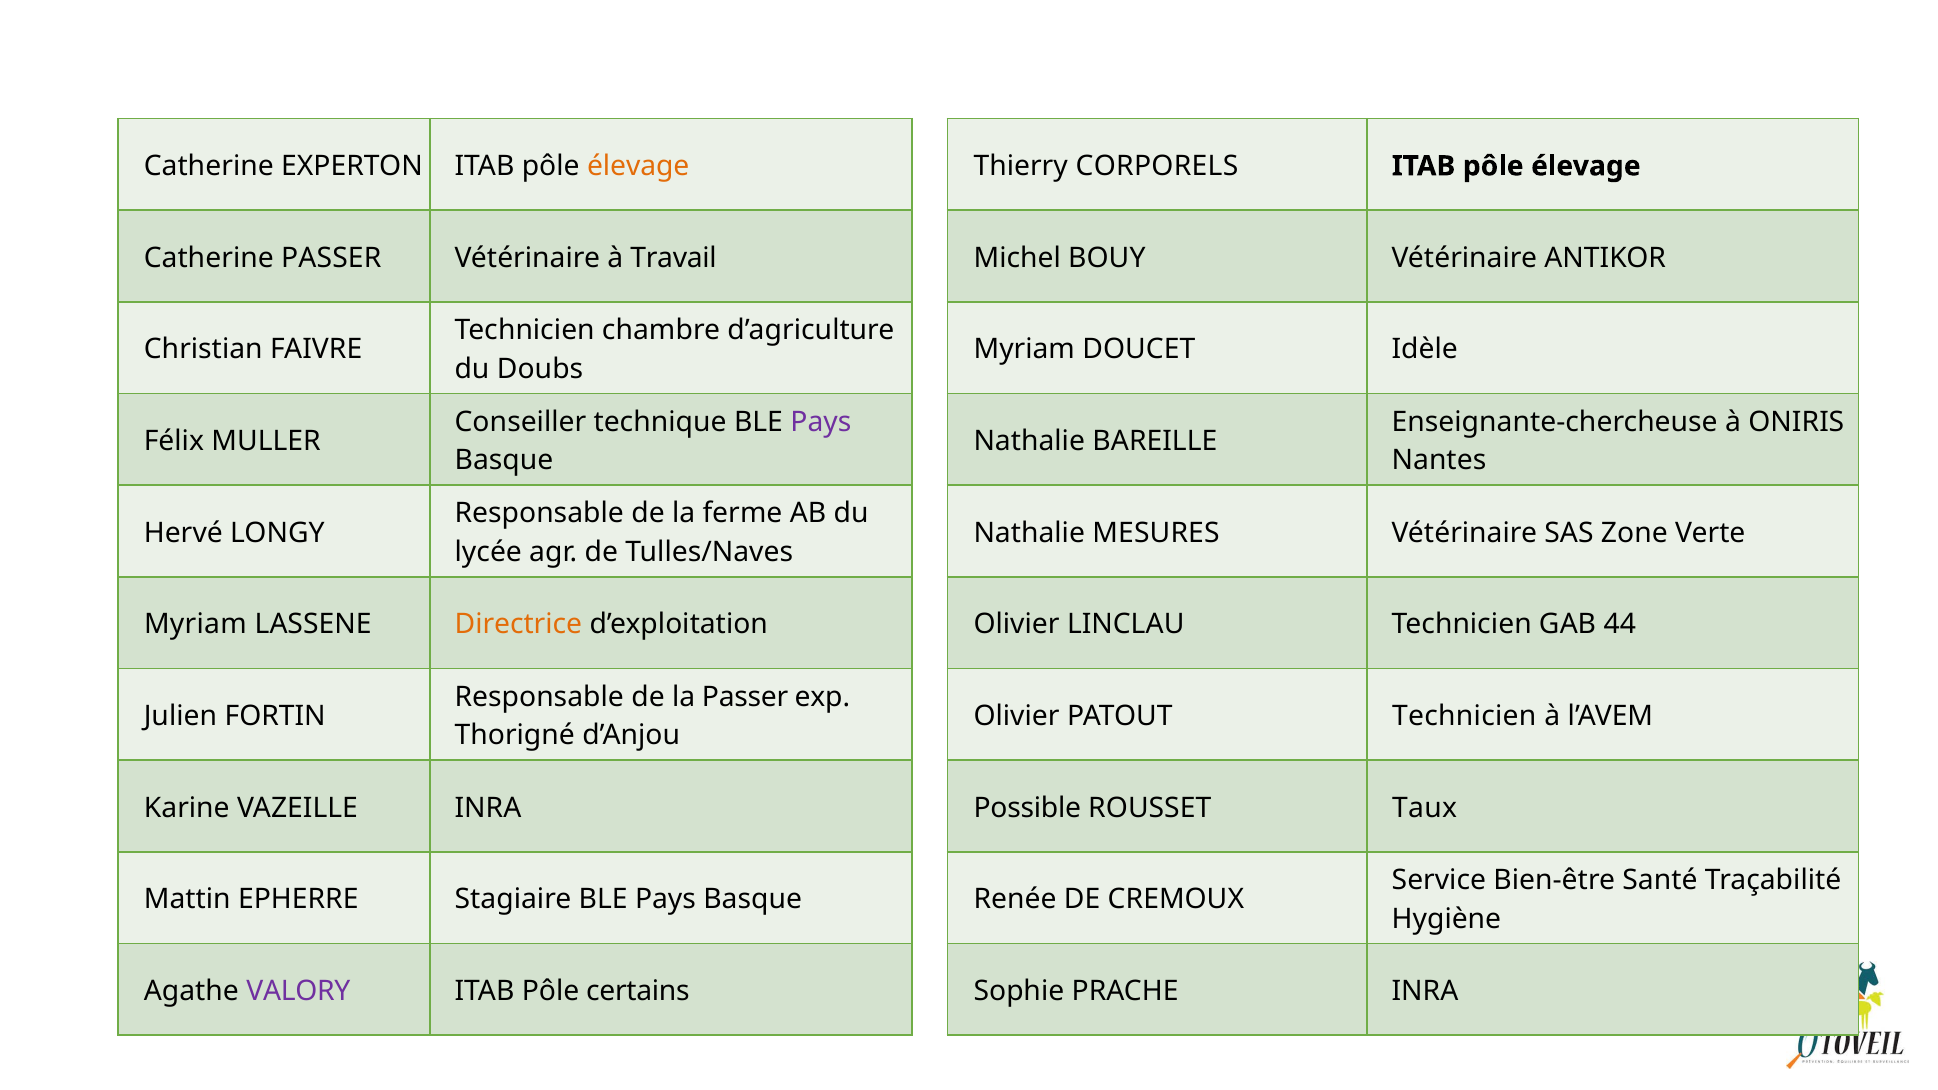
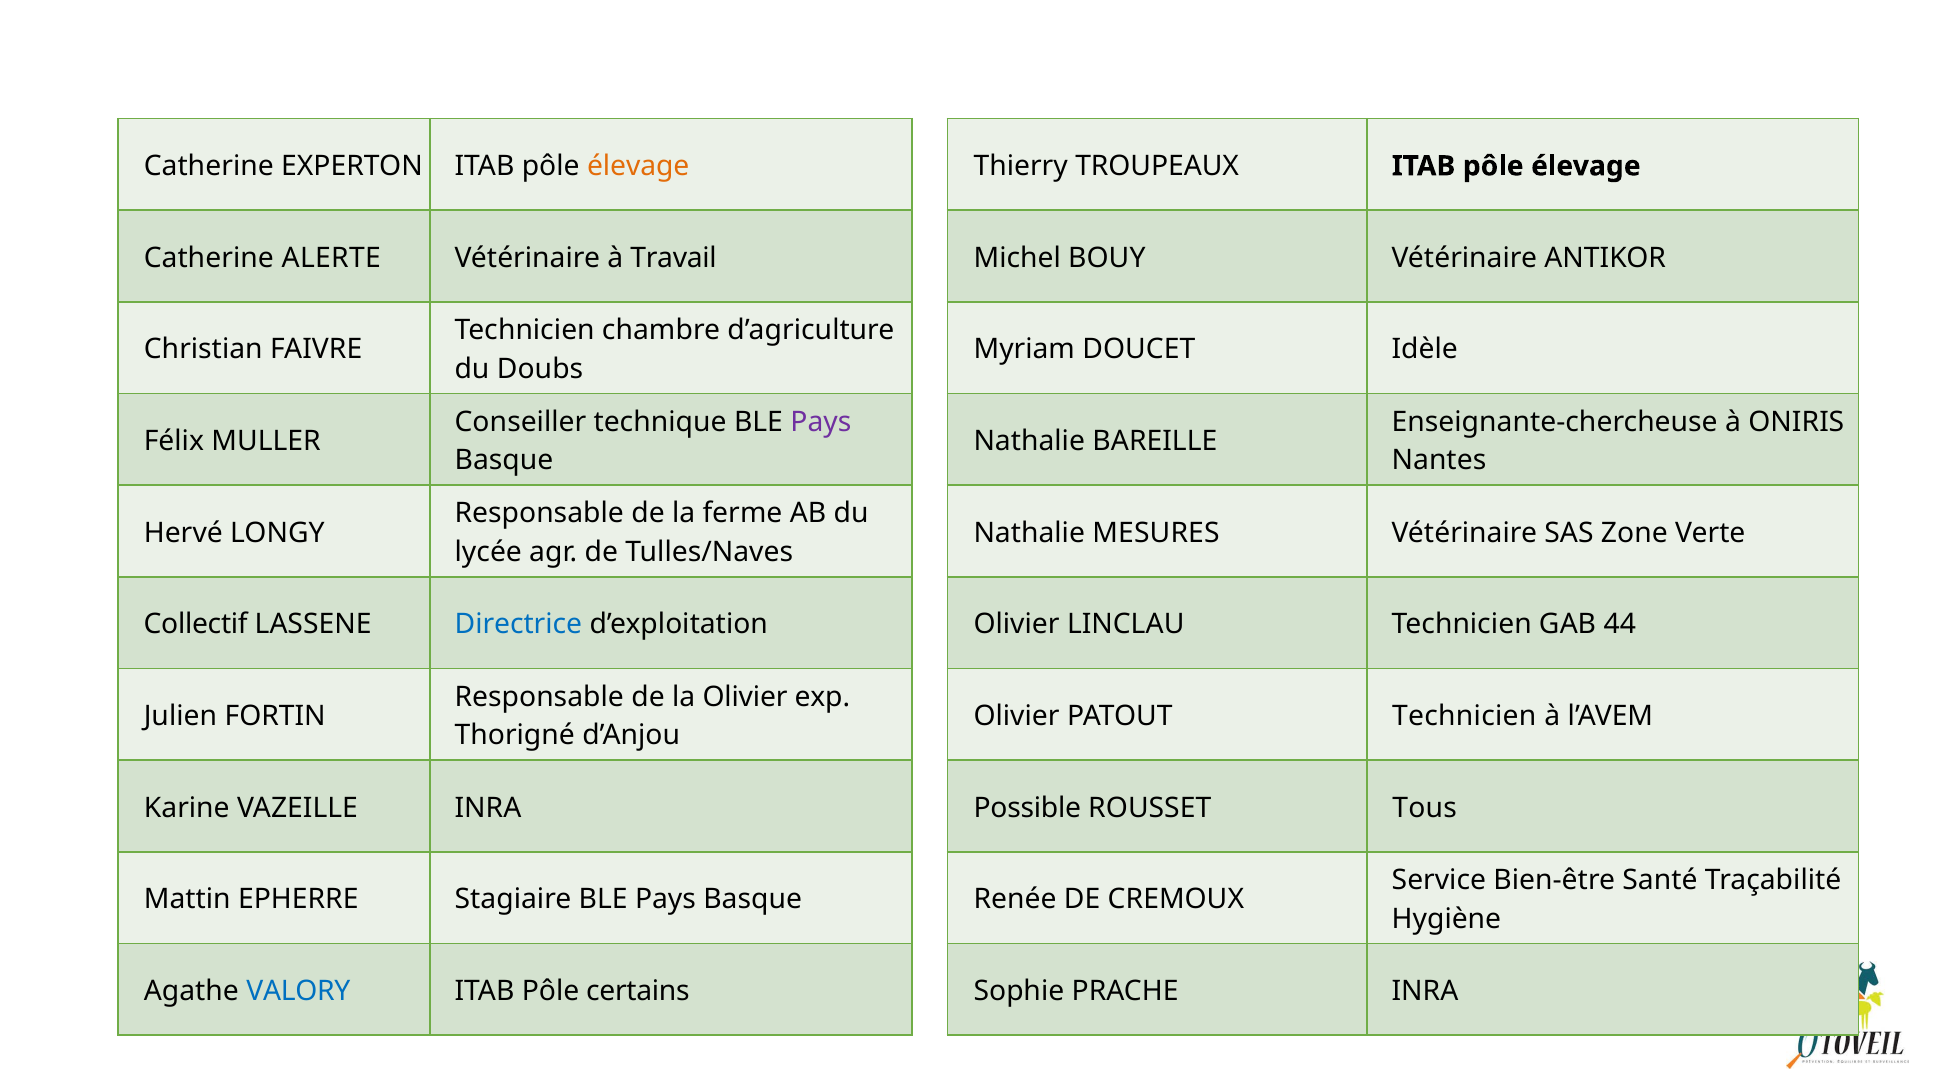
CORPORELS: CORPORELS -> TROUPEAUX
Catherine PASSER: PASSER -> ALERTE
Myriam at (195, 624): Myriam -> Collectif
Directrice colour: orange -> blue
la Passer: Passer -> Olivier
Taux: Taux -> Tous
VALORY colour: purple -> blue
